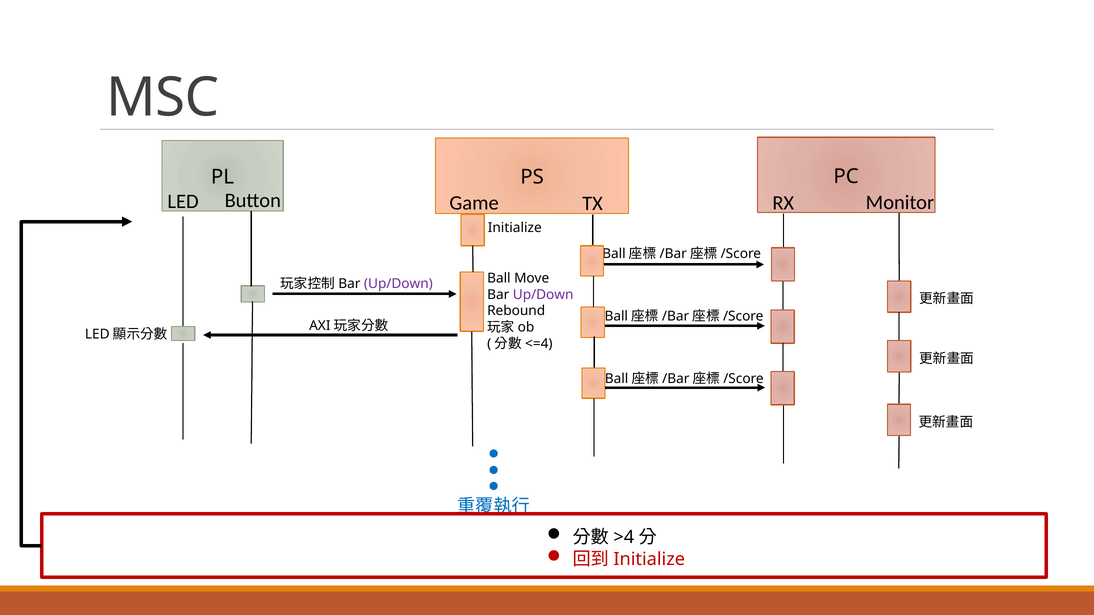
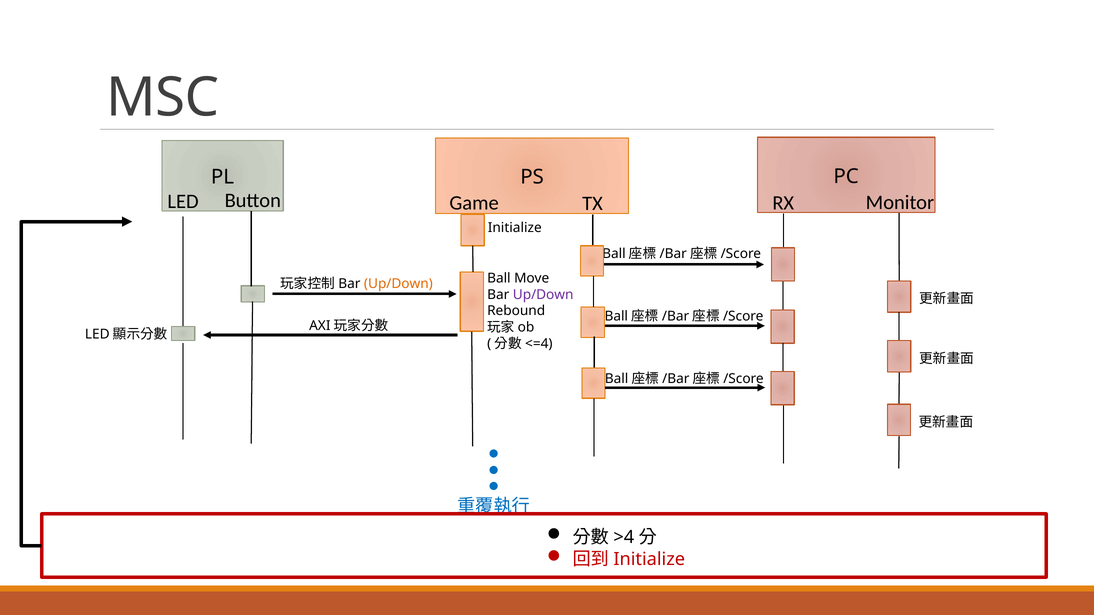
Up/Down at (398, 284) colour: purple -> orange
